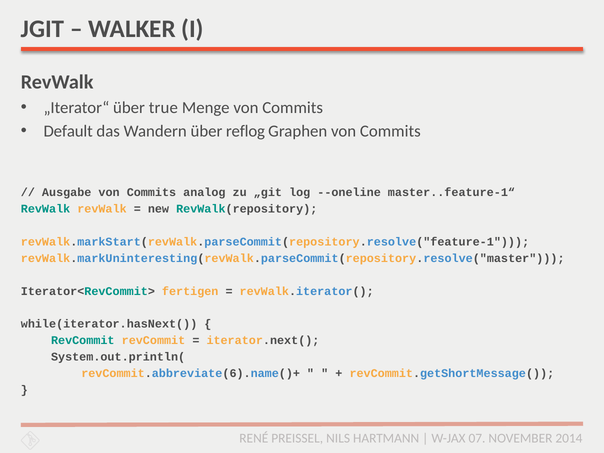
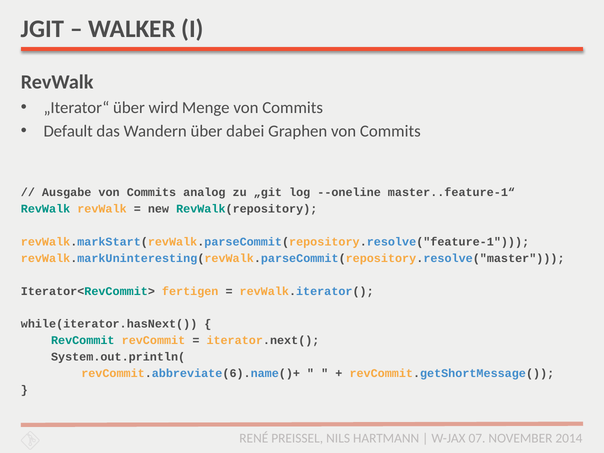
true: true -> wird
reflog: reflog -> dabei
